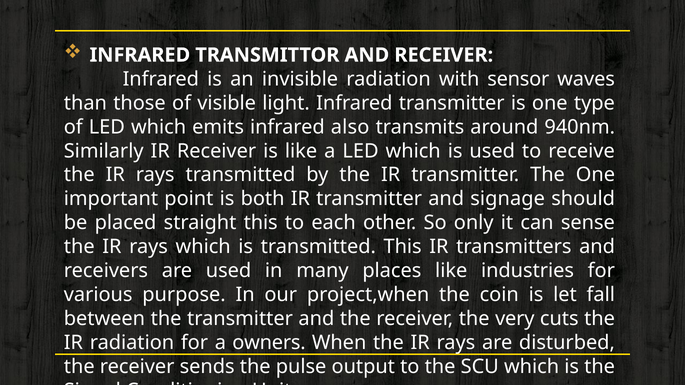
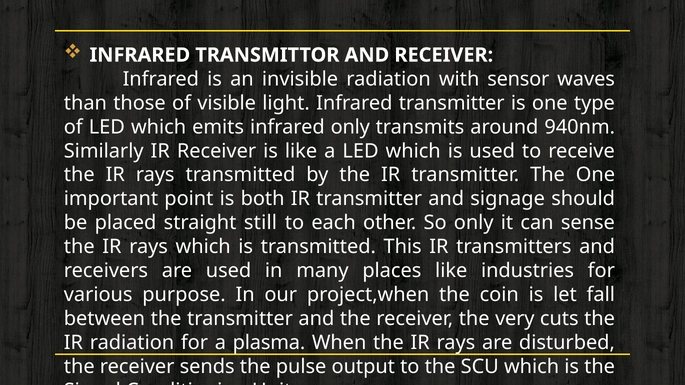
infrared also: also -> only
straight this: this -> still
owners: owners -> plasma
